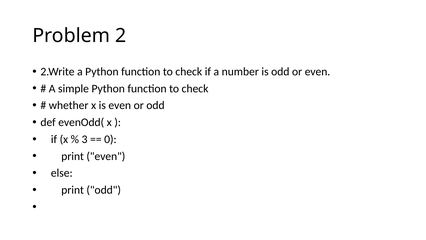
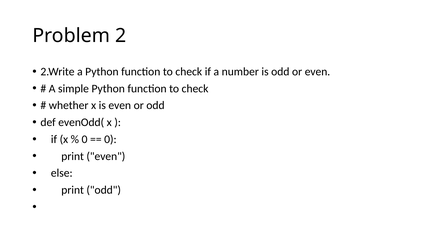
3 at (85, 139): 3 -> 0
